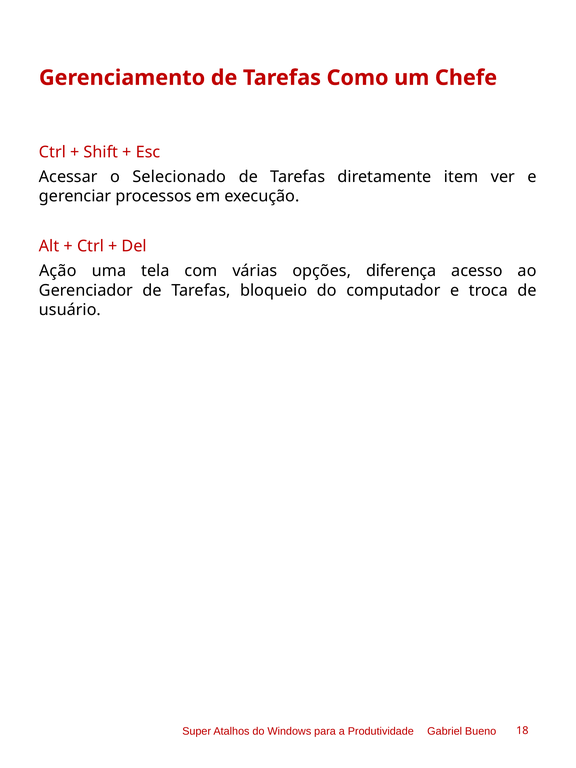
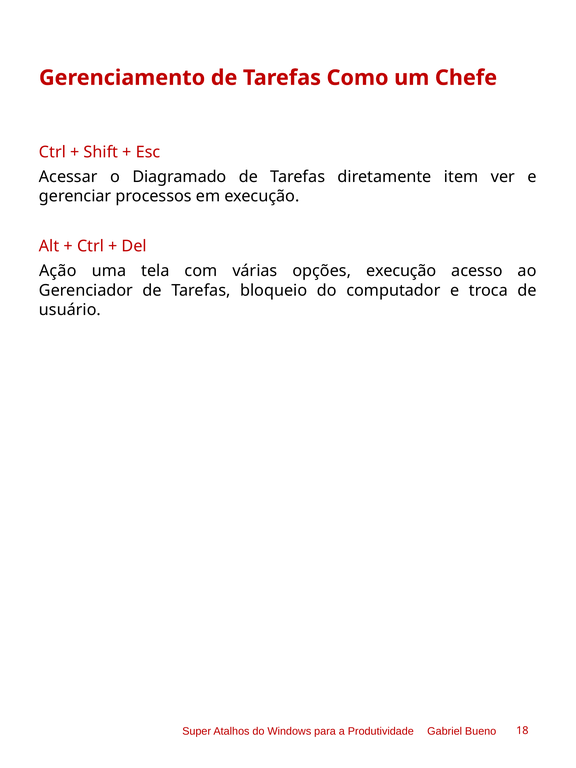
Selecionado: Selecionado -> Diagramado
opções diferença: diferença -> execução
